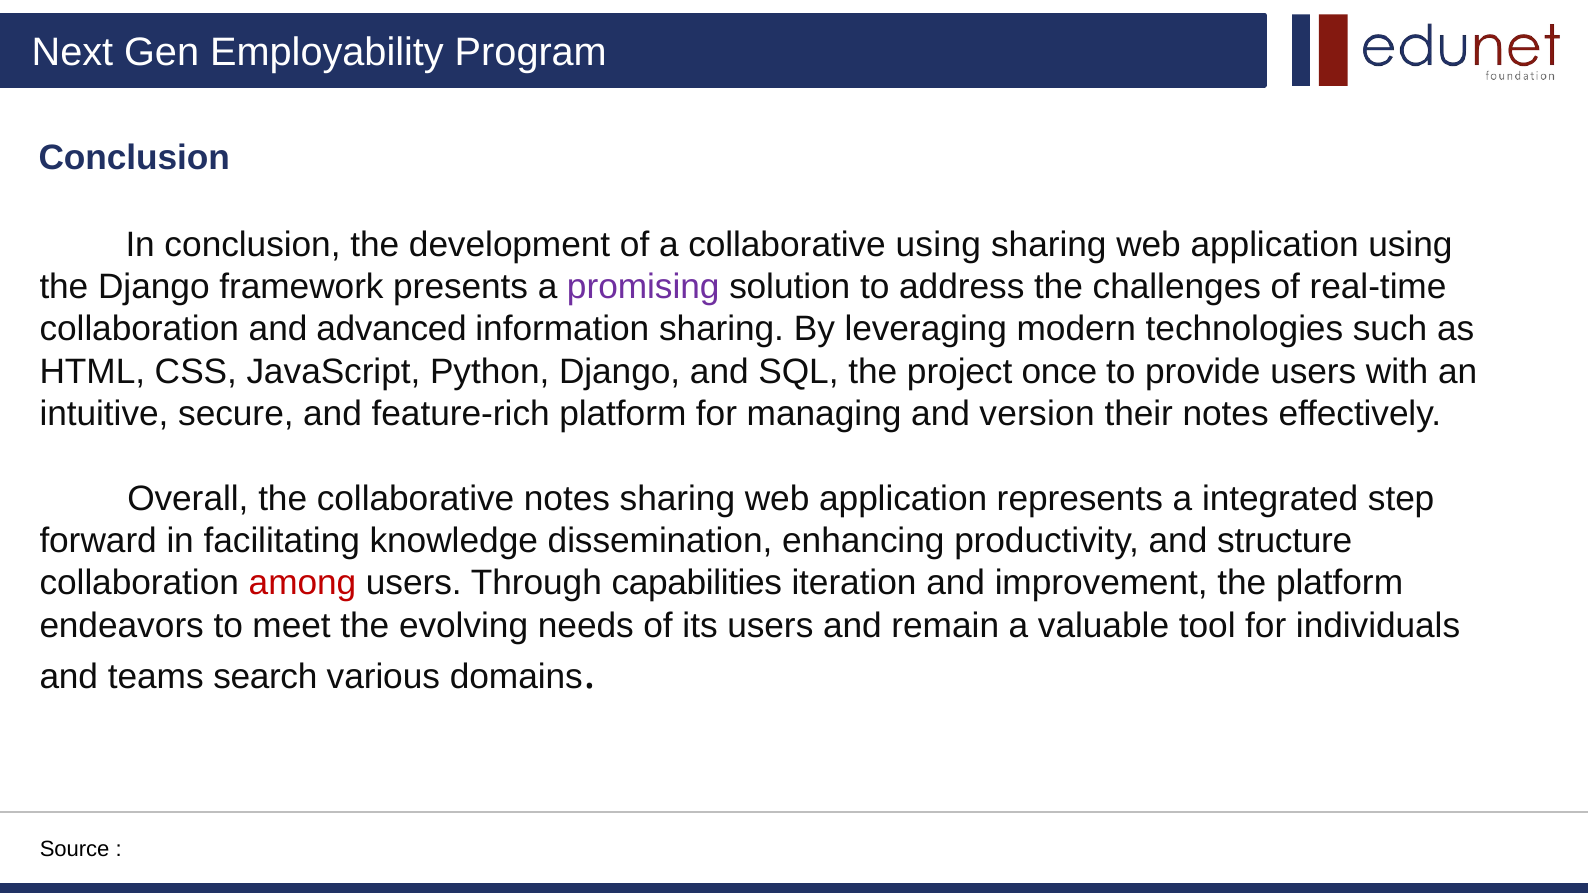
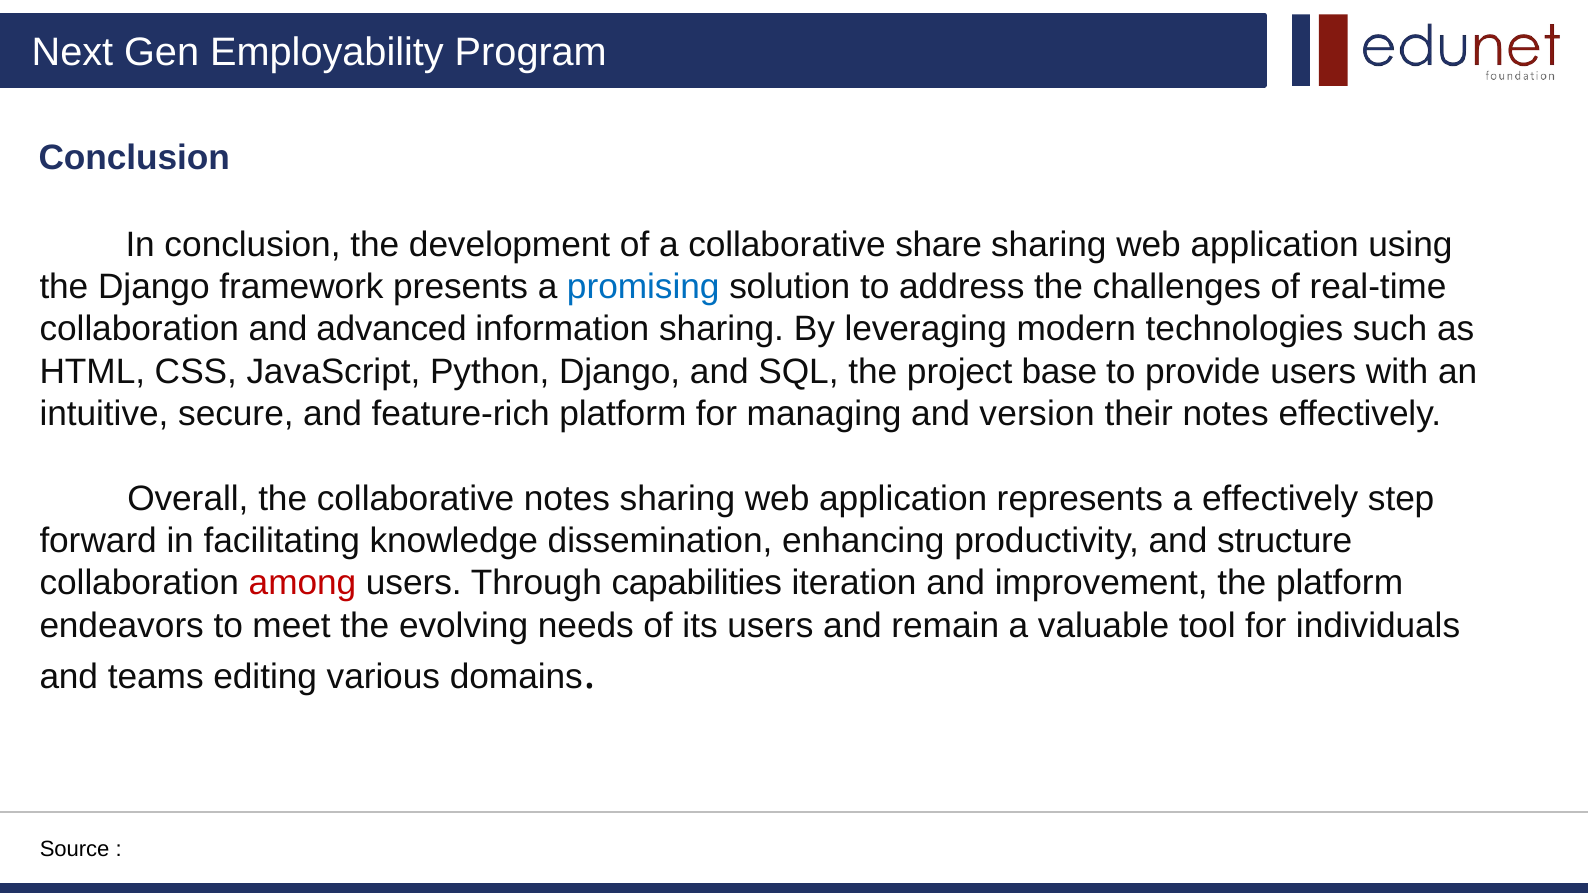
collaborative using: using -> share
promising colour: purple -> blue
once: once -> base
a integrated: integrated -> effectively
search: search -> editing
